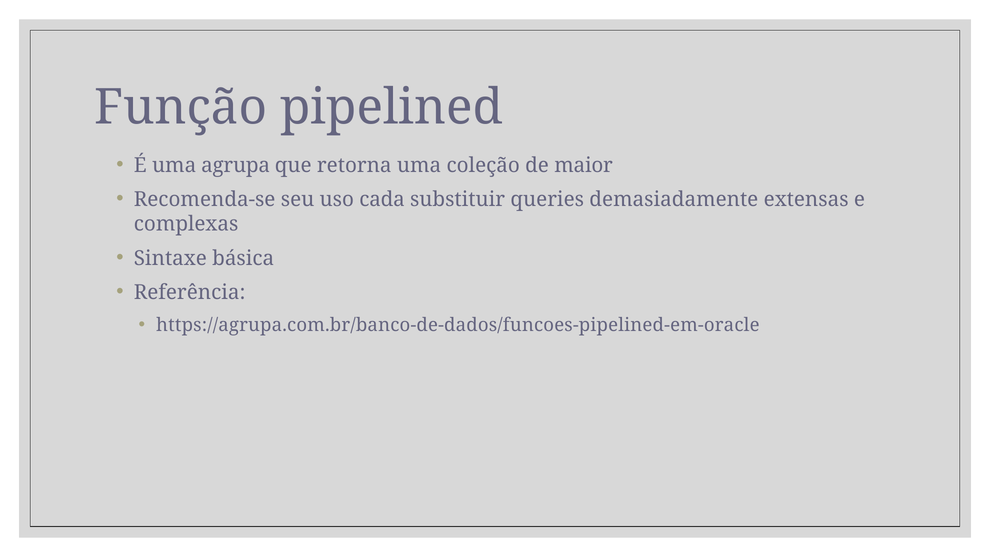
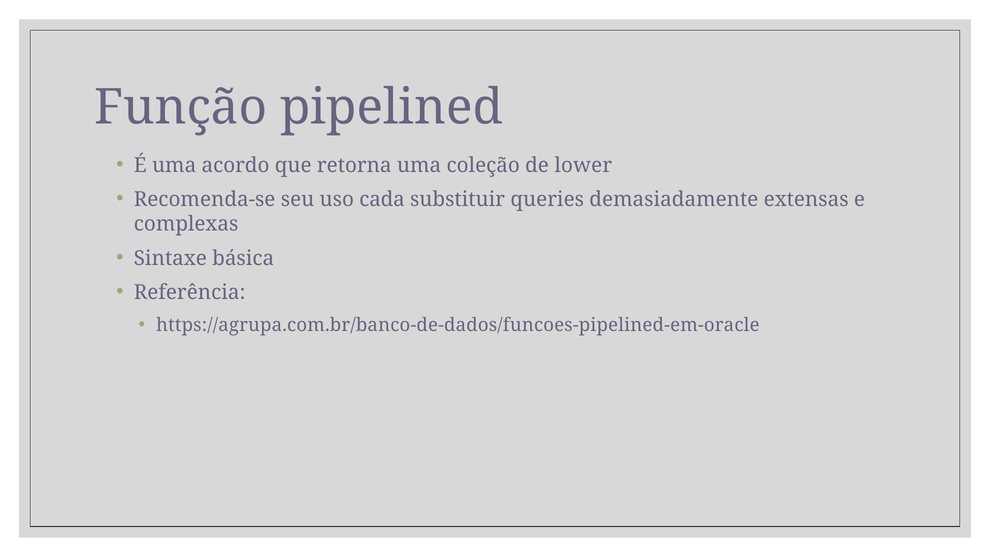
agrupa: agrupa -> acordo
maior: maior -> lower
